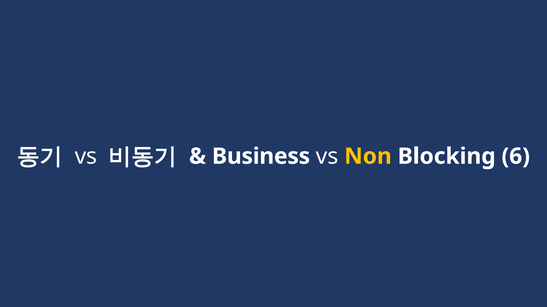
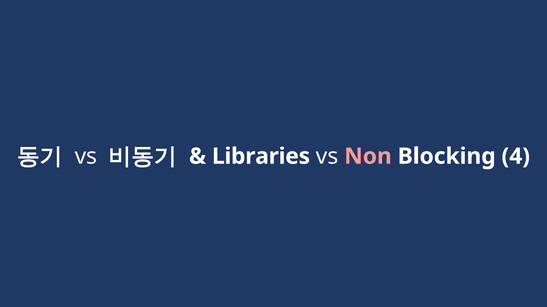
Business: Business -> Libraries
Non colour: yellow -> pink
6: 6 -> 4
